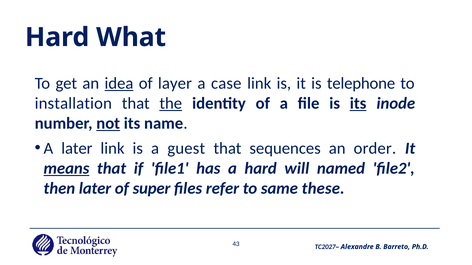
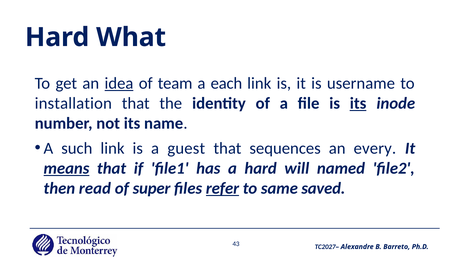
layer: layer -> team
case: case -> each
telephone: telephone -> username
the underline: present -> none
not underline: present -> none
A later: later -> such
order: order -> every
then later: later -> read
refer underline: none -> present
these: these -> saved
